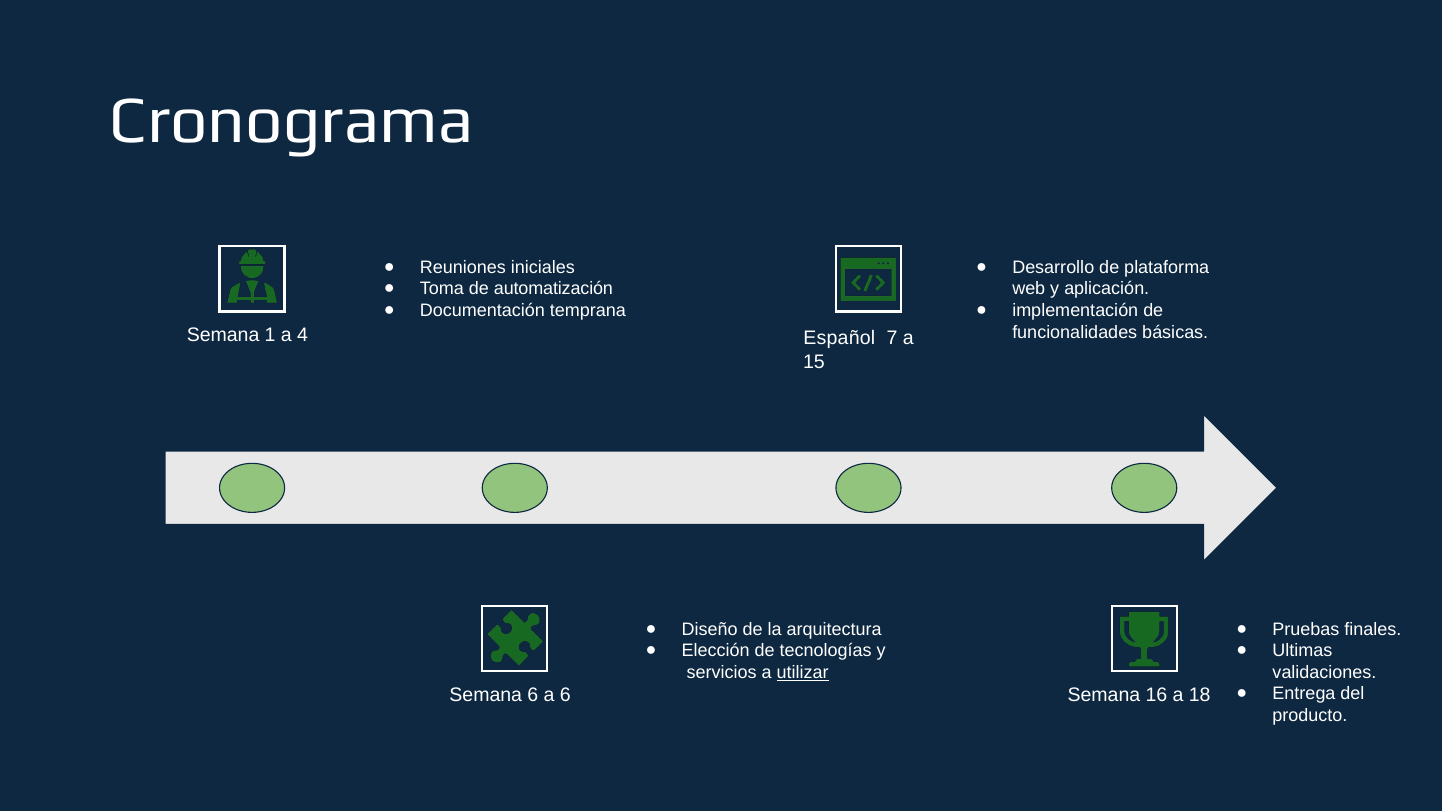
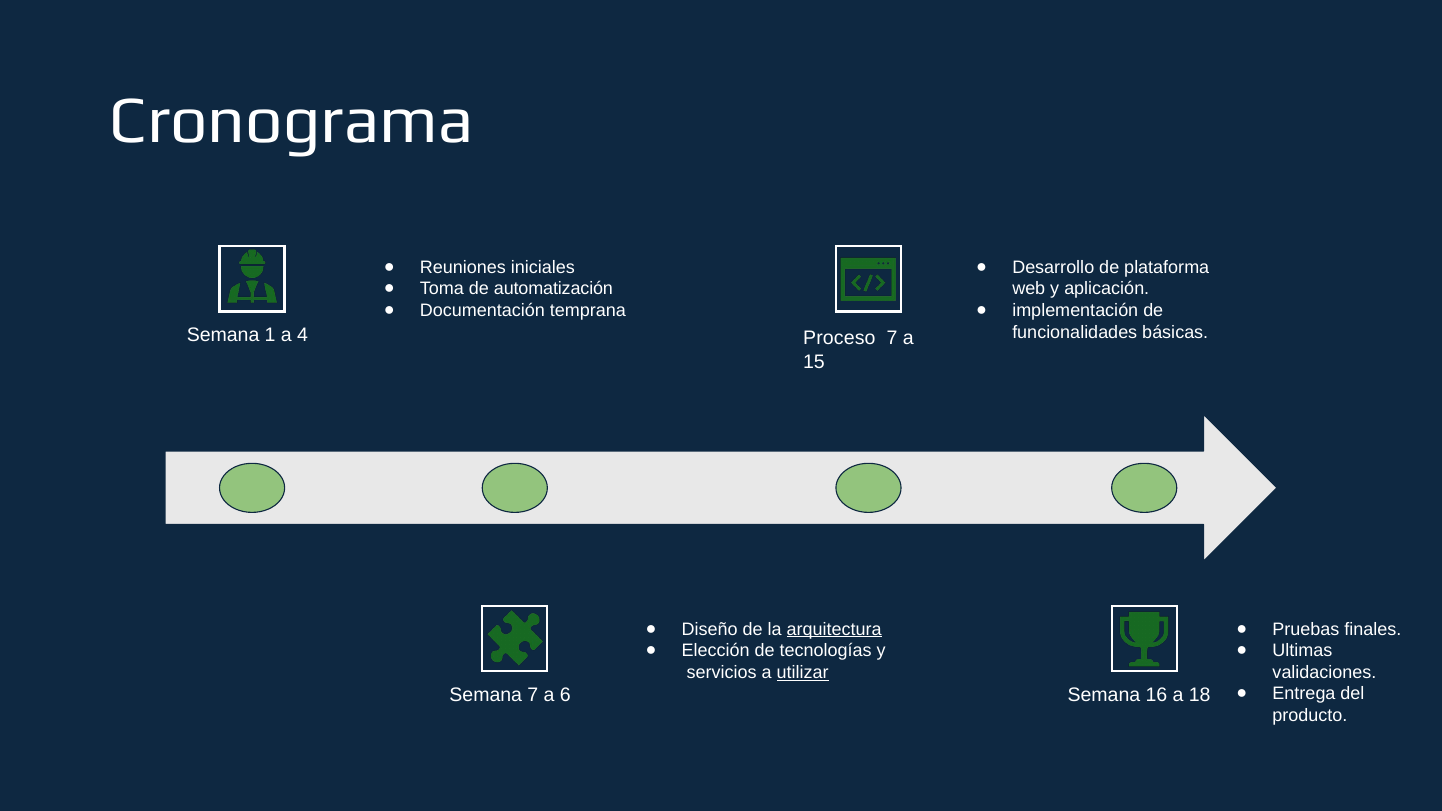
Español: Español -> Proceso
arquitectura underline: none -> present
Semana 6: 6 -> 7
